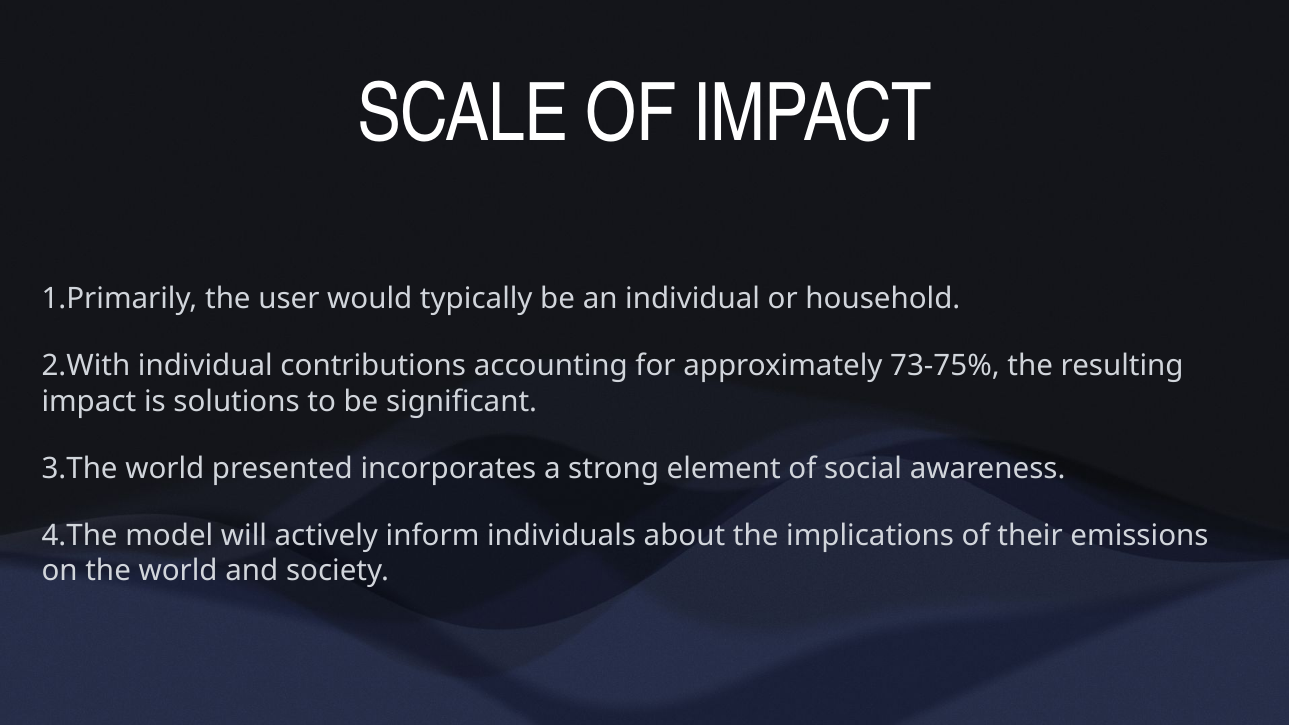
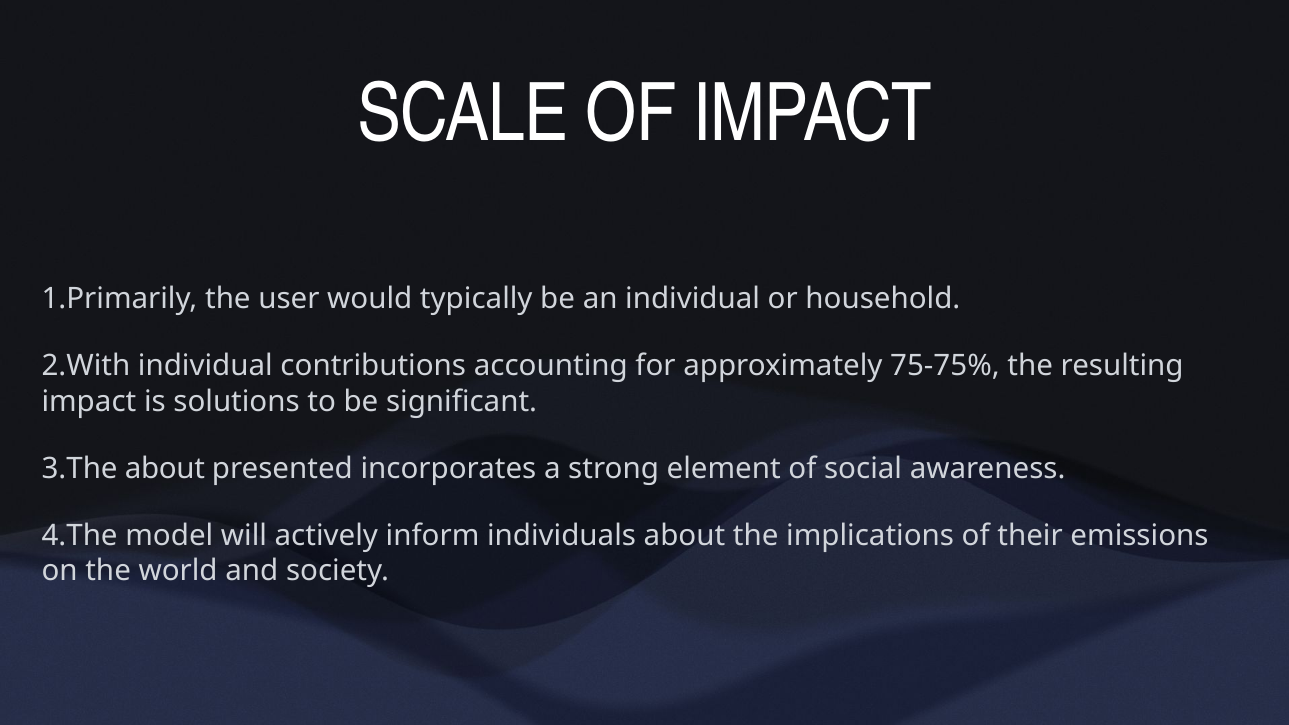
73-75%: 73-75% -> 75-75%
world at (165, 468): world -> about
